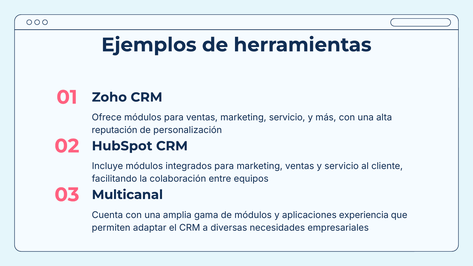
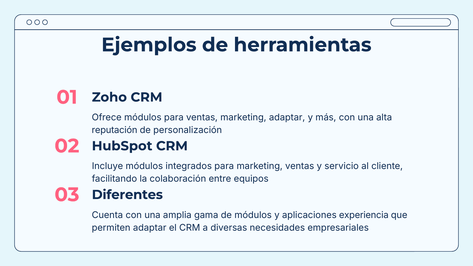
marketing servicio: servicio -> adaptar
Multicanal: Multicanal -> Diferentes
